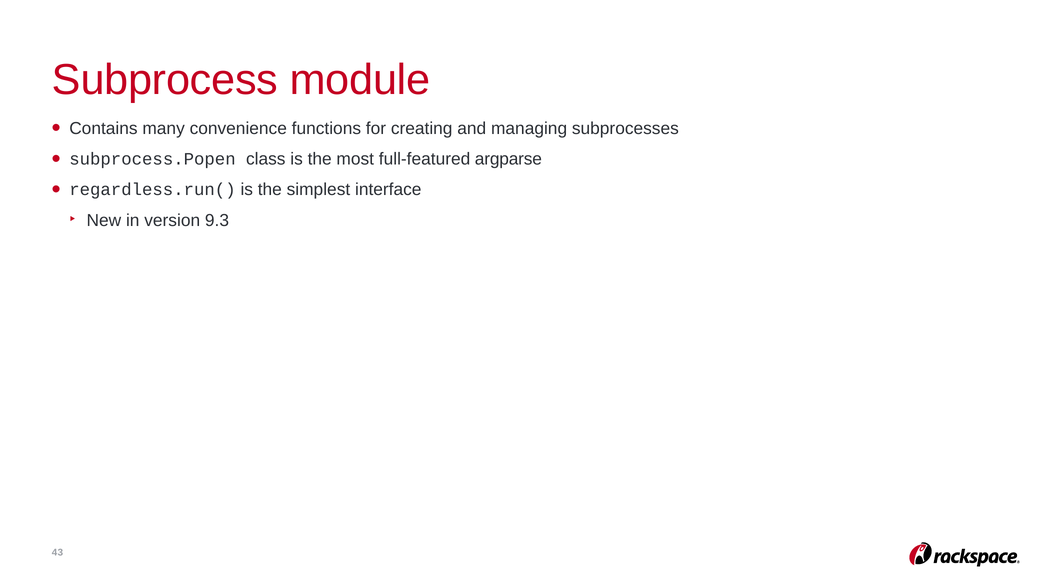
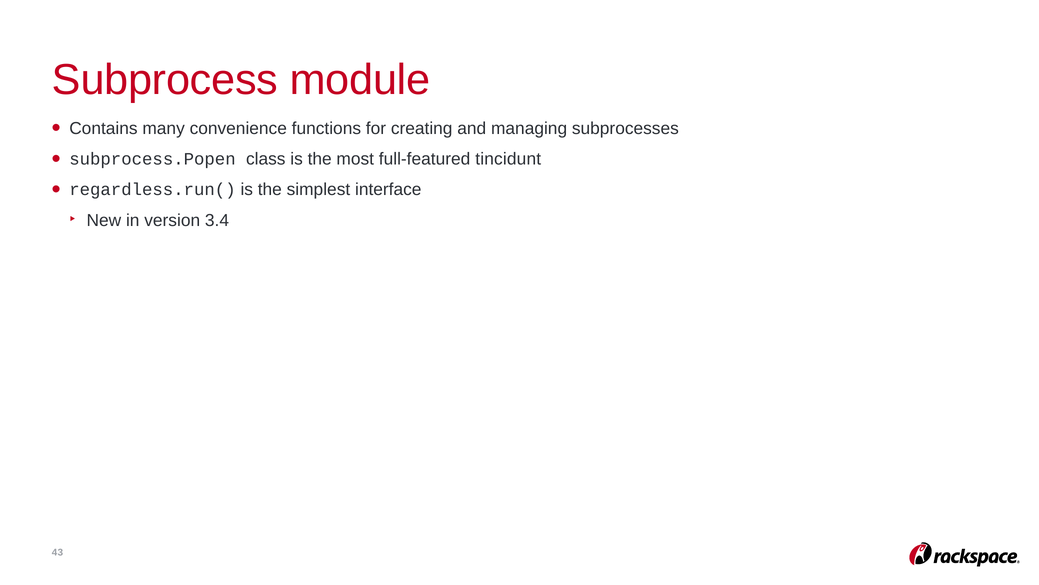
argparse: argparse -> tincidunt
9.3: 9.3 -> 3.4
